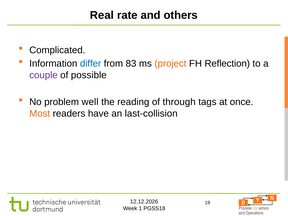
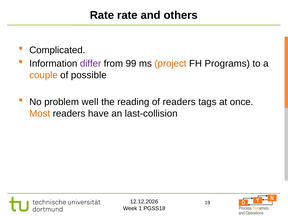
Real at (102, 15): Real -> Rate
differ colour: blue -> purple
83: 83 -> 99
Reflection: Reflection -> Programs
couple colour: purple -> orange
of through: through -> readers
